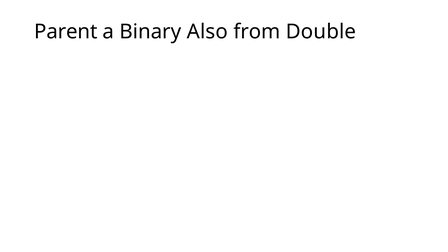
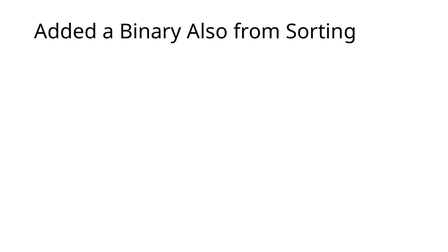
Parent: Parent -> Added
Double: Double -> Sorting
